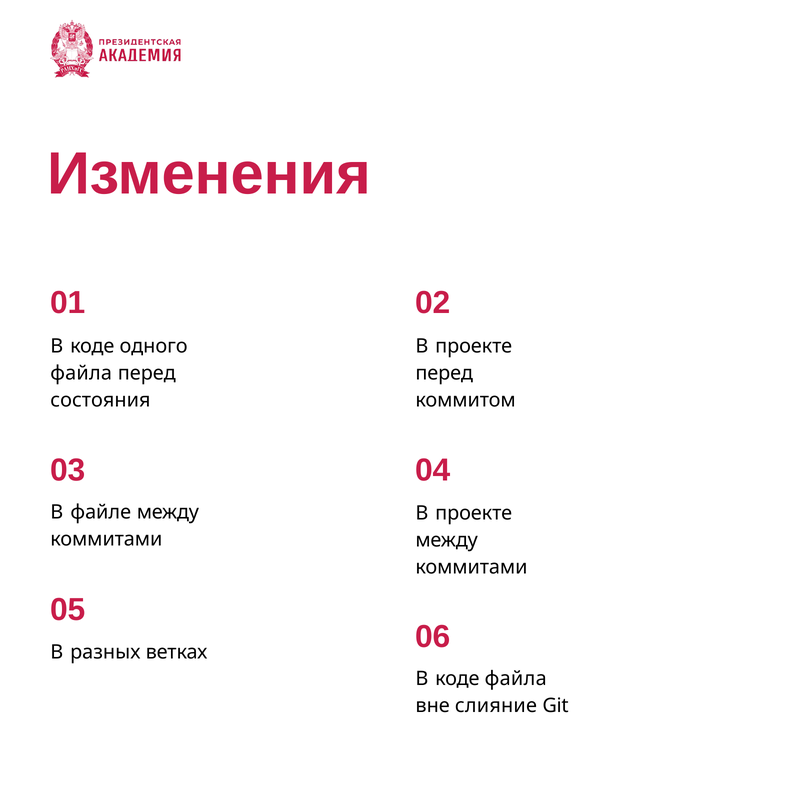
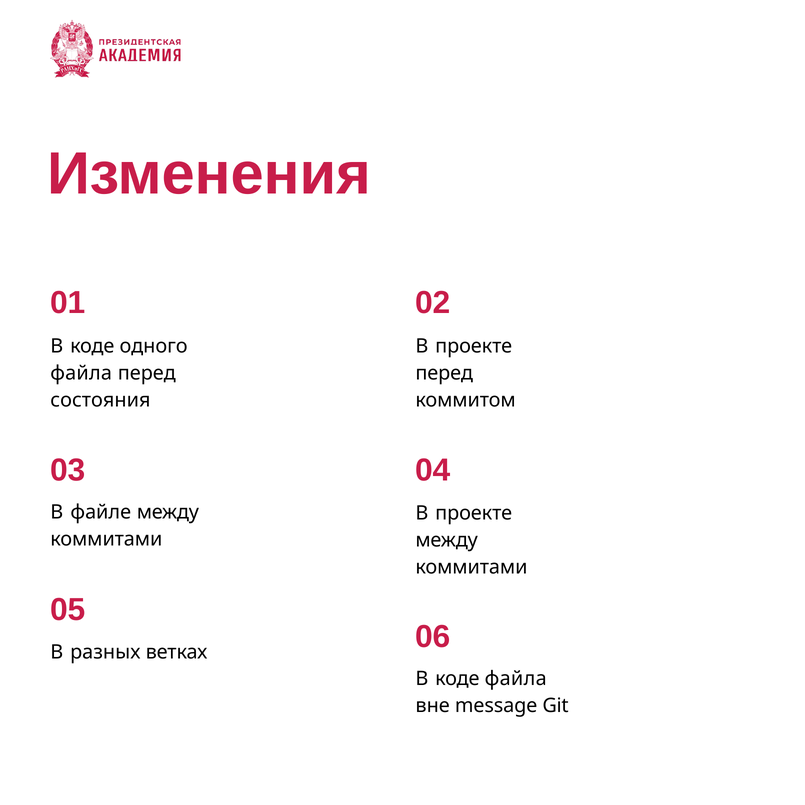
слияние: слияние -> message
